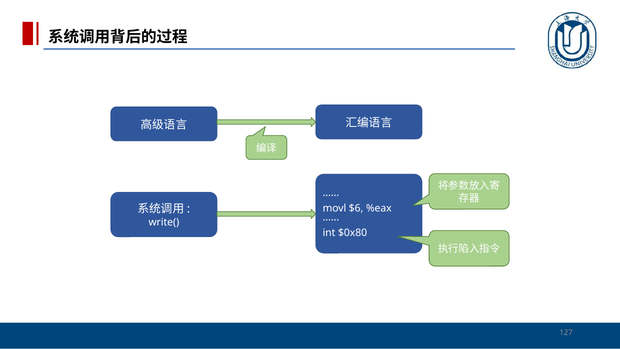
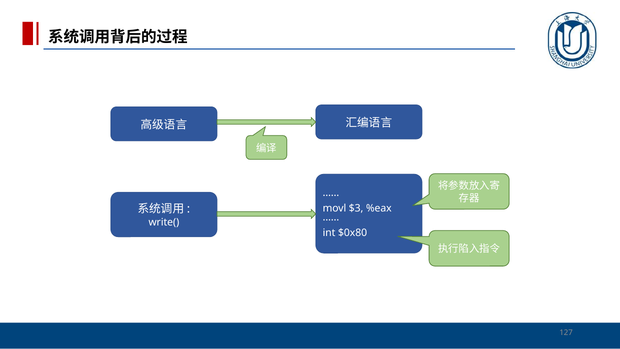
$6: $6 -> $3
